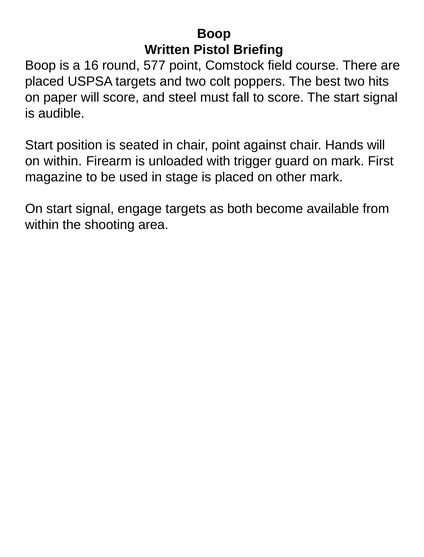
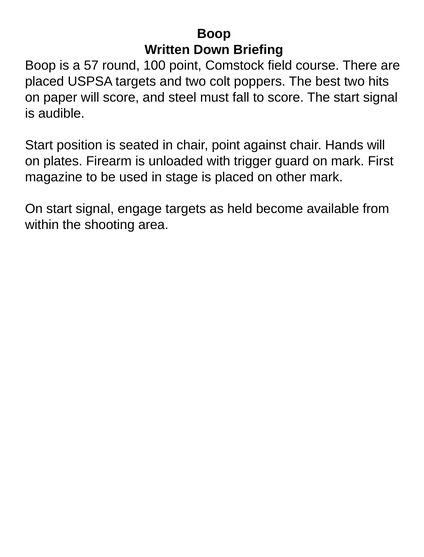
Pistol: Pistol -> Down
16: 16 -> 57
577: 577 -> 100
on within: within -> plates
both: both -> held
